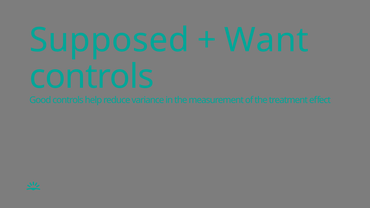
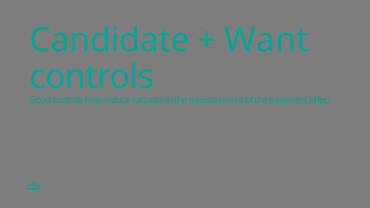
Supposed: Supposed -> Candidate
